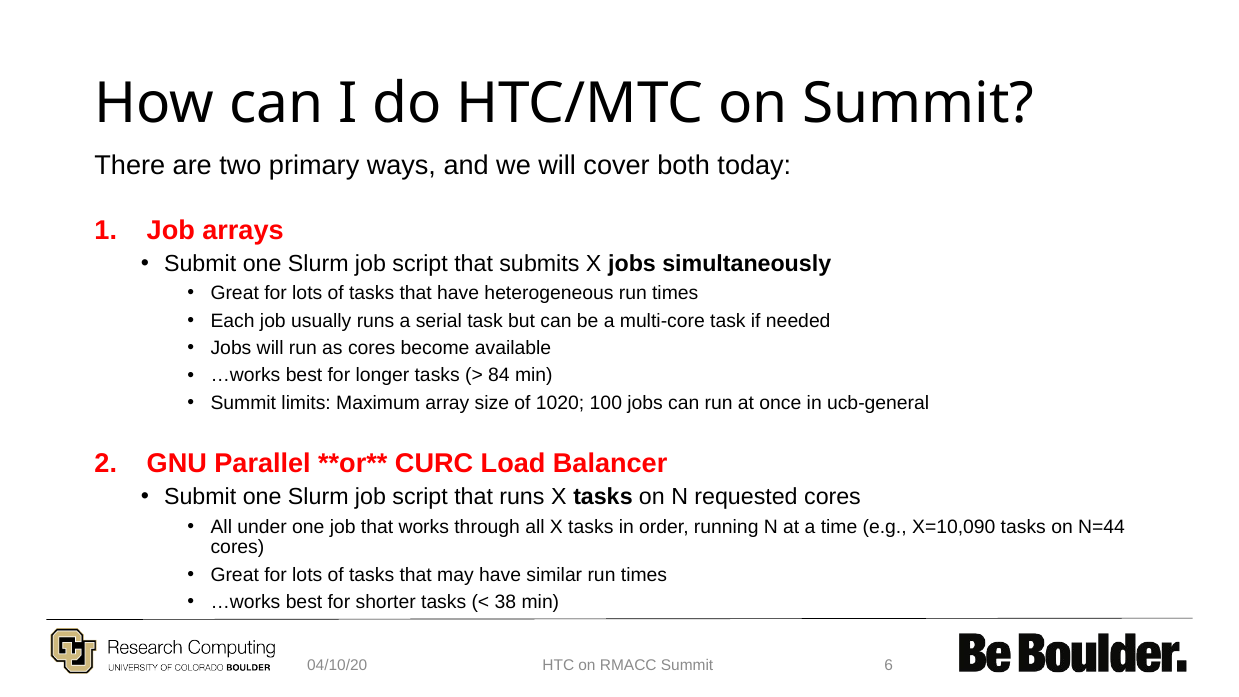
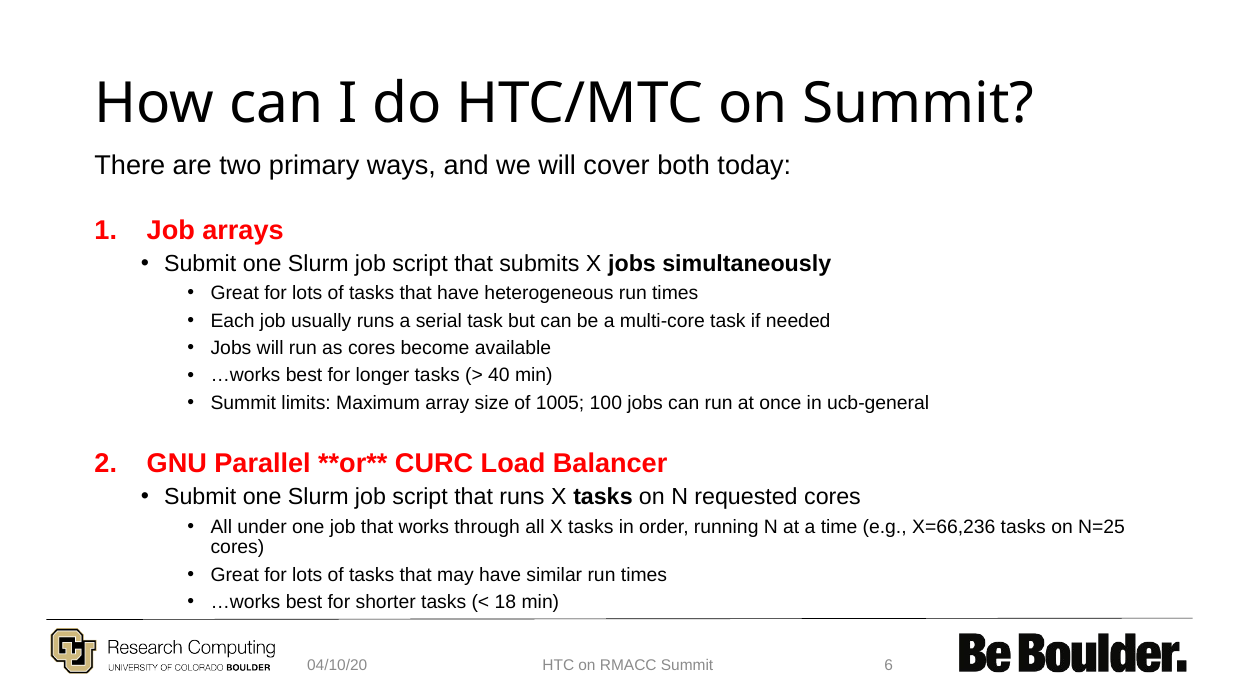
84: 84 -> 40
1020: 1020 -> 1005
X=10,090: X=10,090 -> X=66,236
N=44: N=44 -> N=25
38: 38 -> 18
